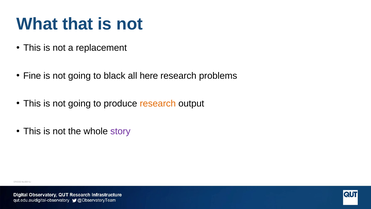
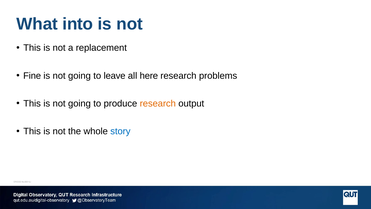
that: that -> into
black: black -> leave
story colour: purple -> blue
